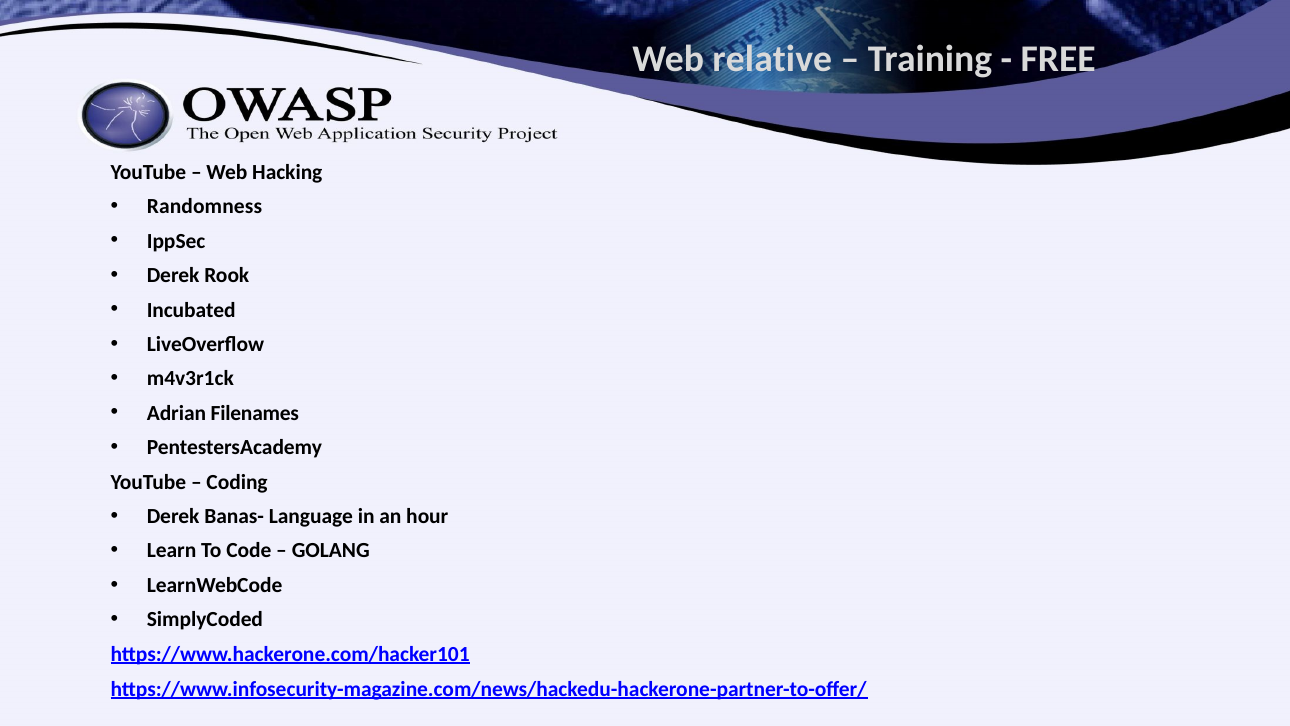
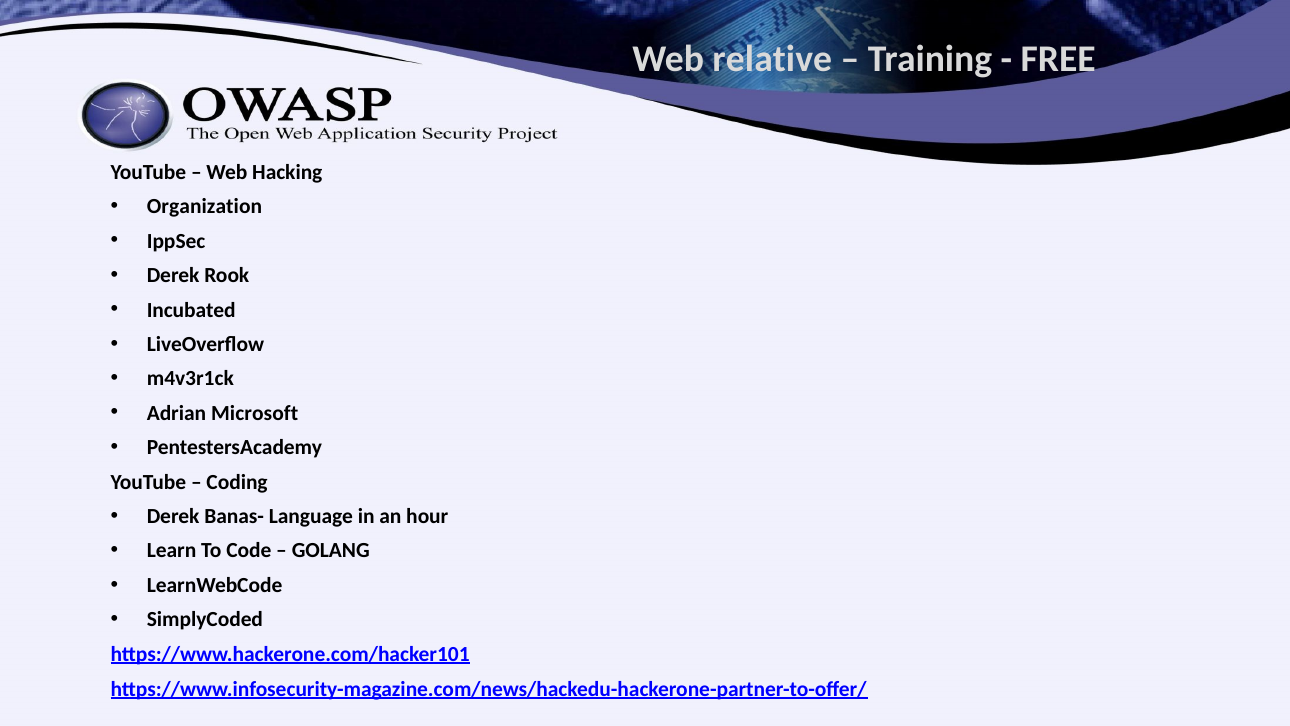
Randomness: Randomness -> Organization
Filenames: Filenames -> Microsoft
